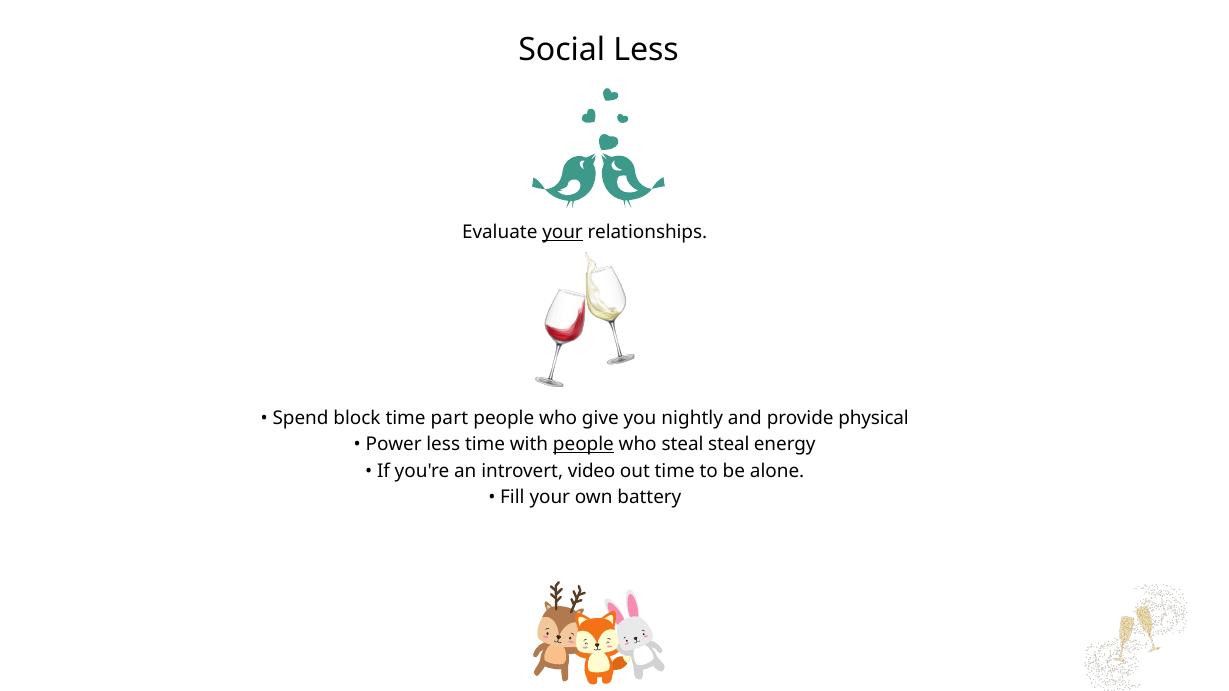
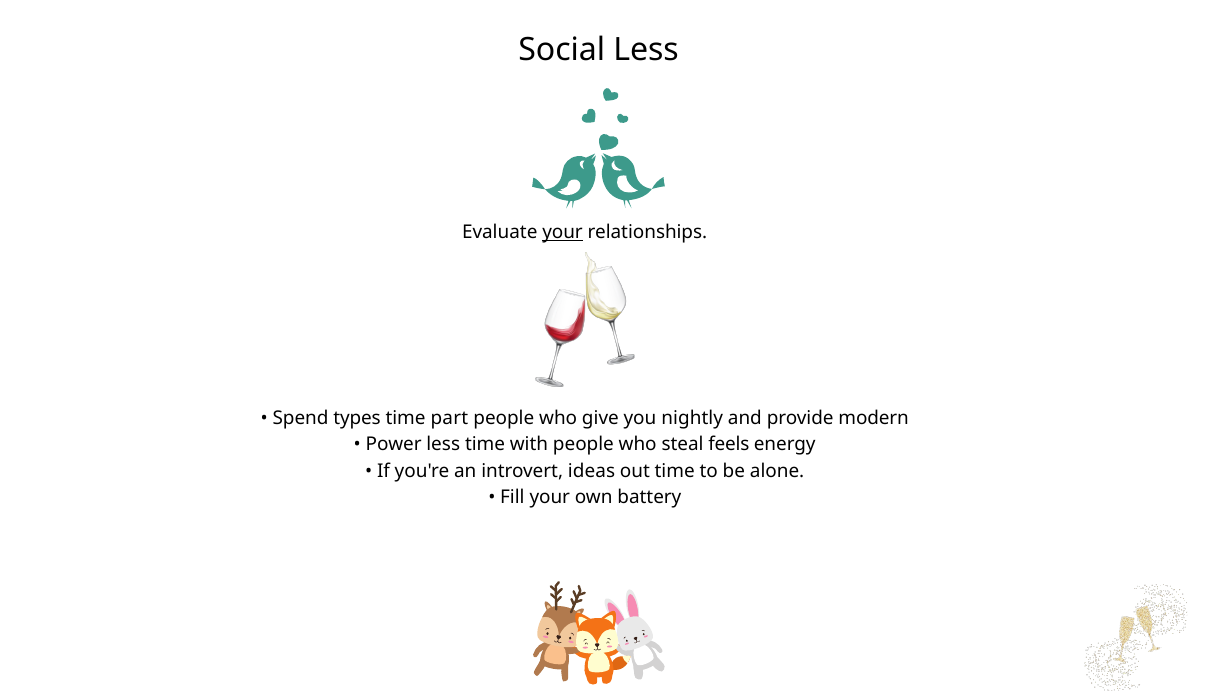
block: block -> types
physical: physical -> modern
people at (583, 445) underline: present -> none
steal steal: steal -> feels
video: video -> ideas
